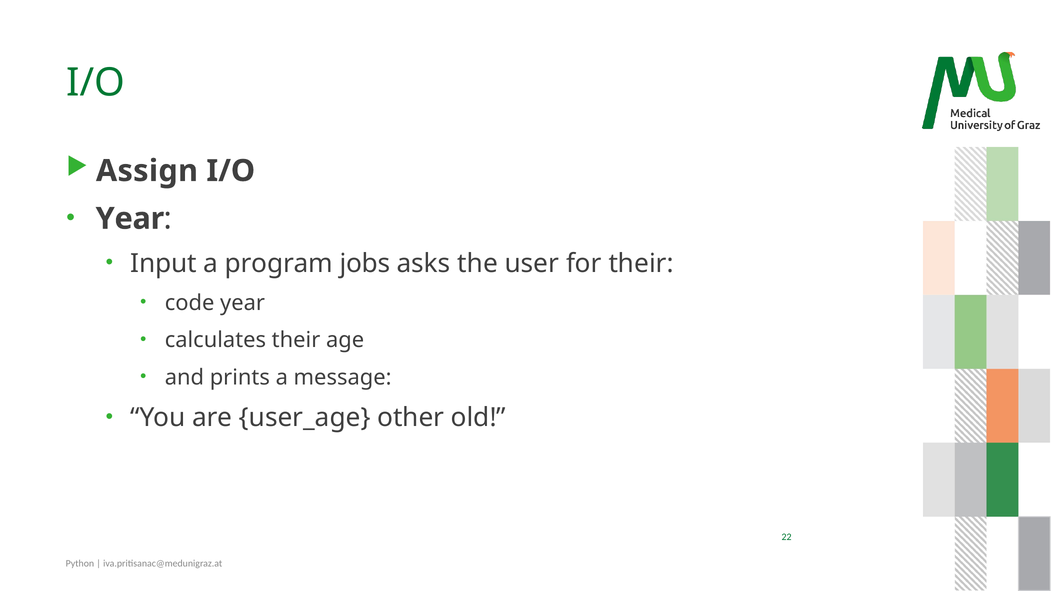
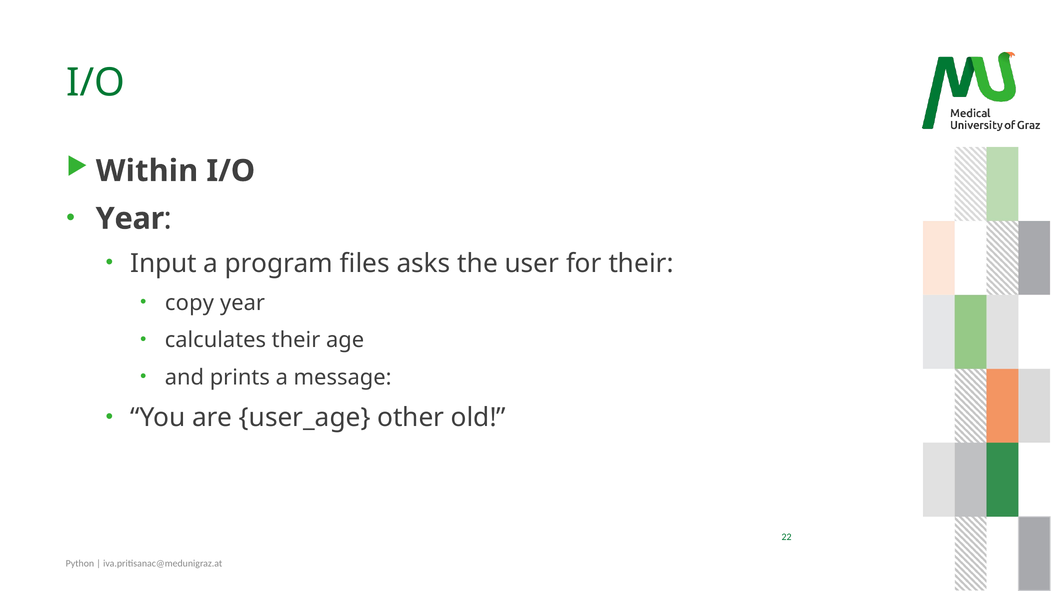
Assign: Assign -> Within
jobs: jobs -> files
code: code -> copy
